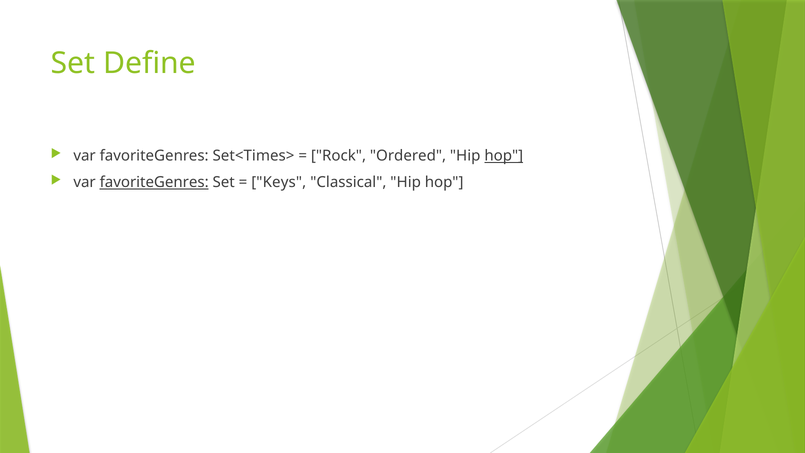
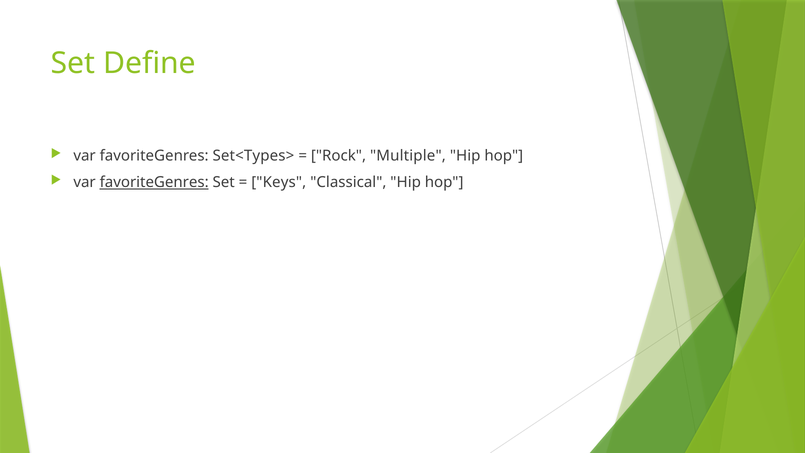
Set<Times>: Set<Times> -> Set<Types>
Ordered: Ordered -> Multiple
hop at (504, 156) underline: present -> none
